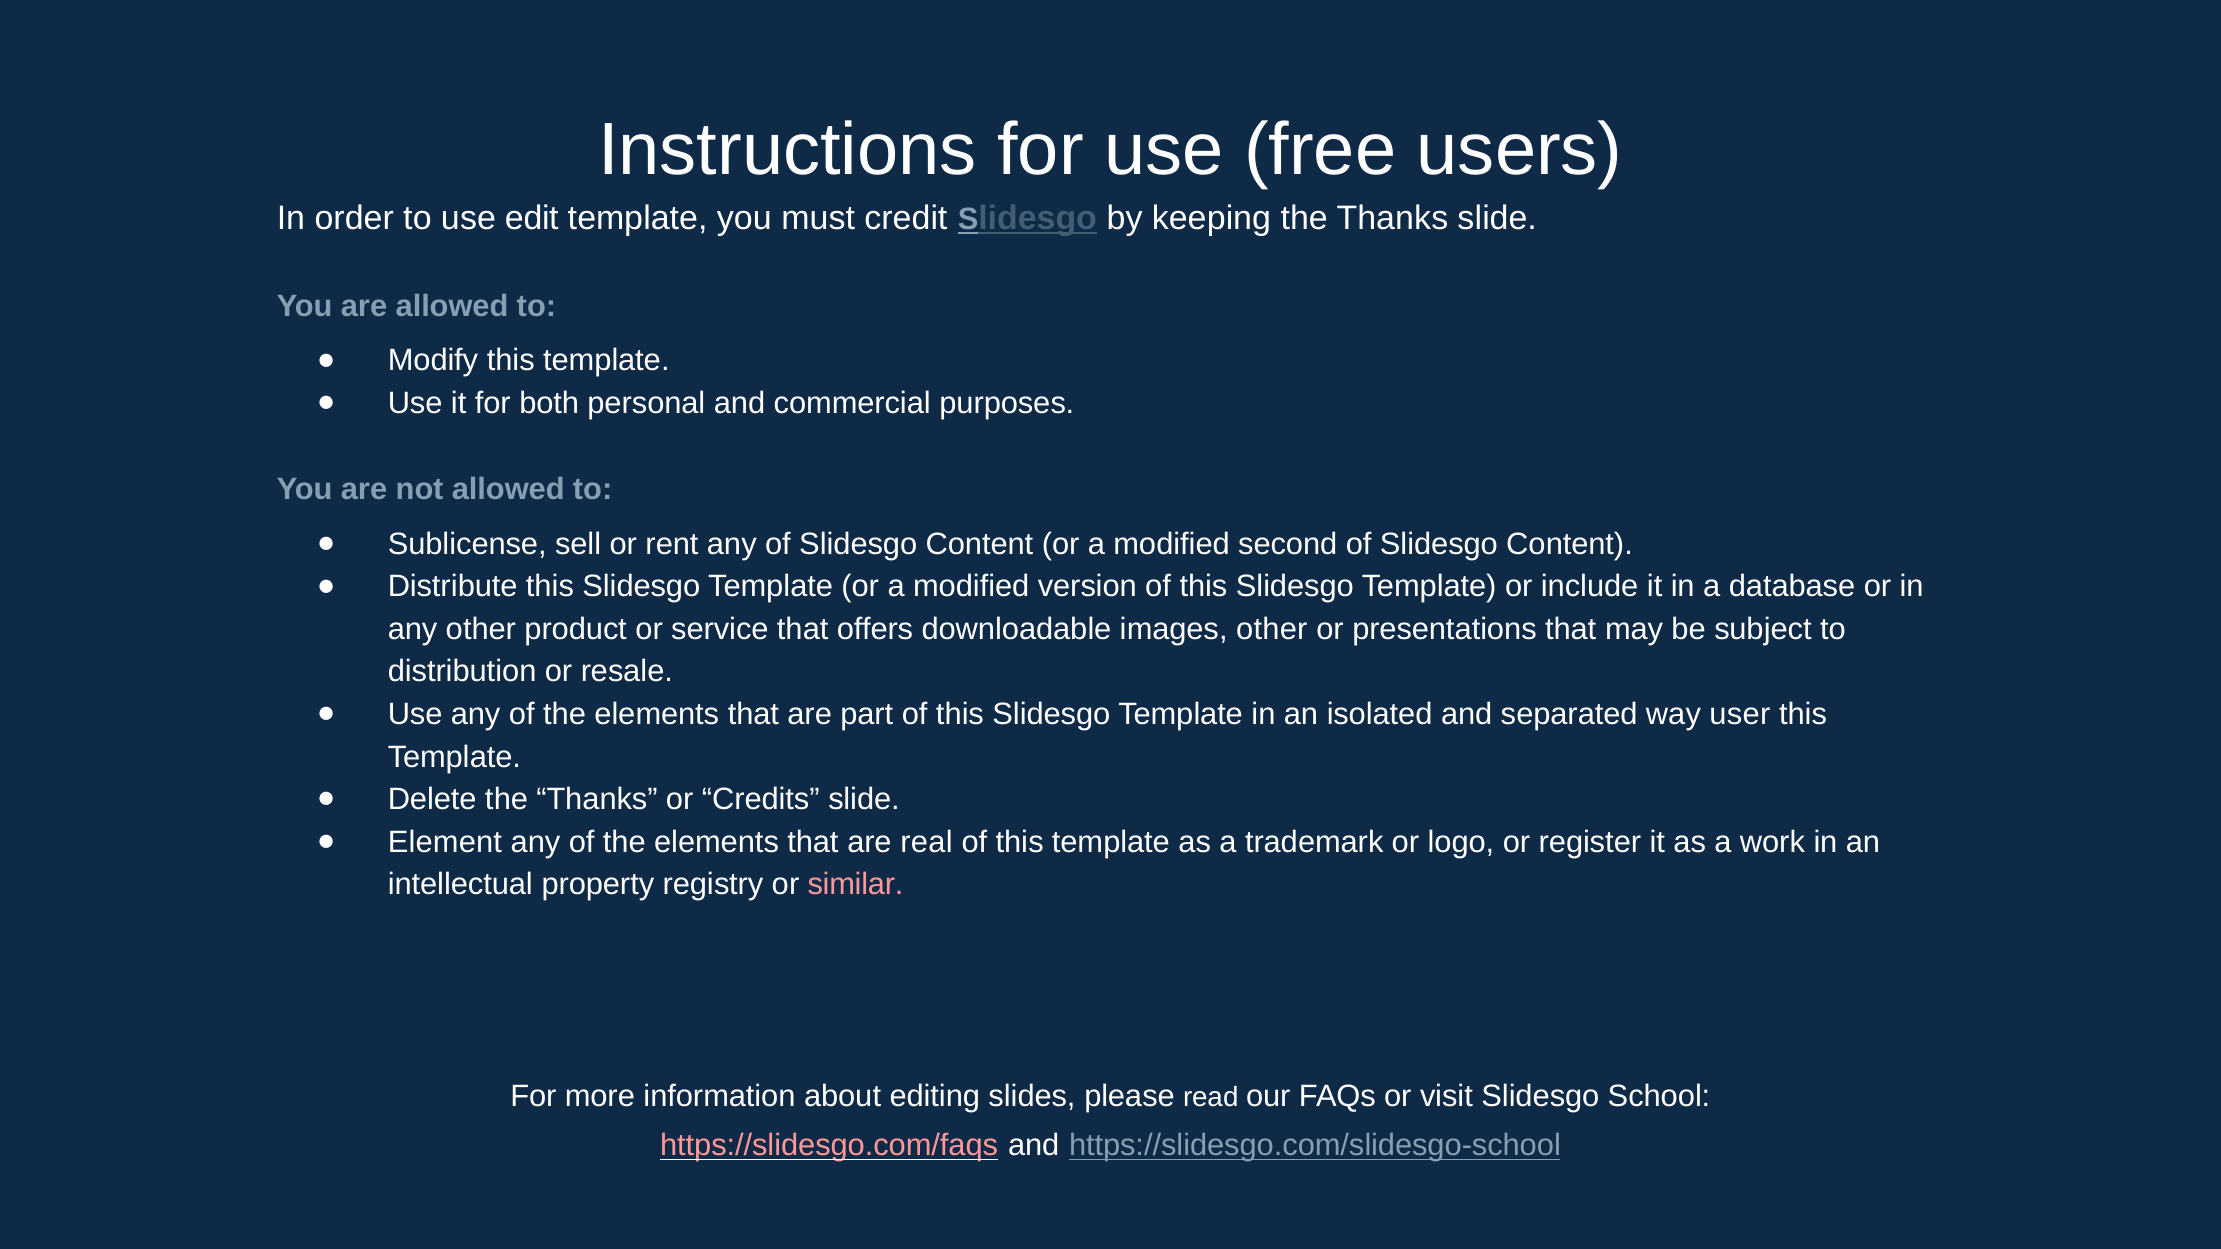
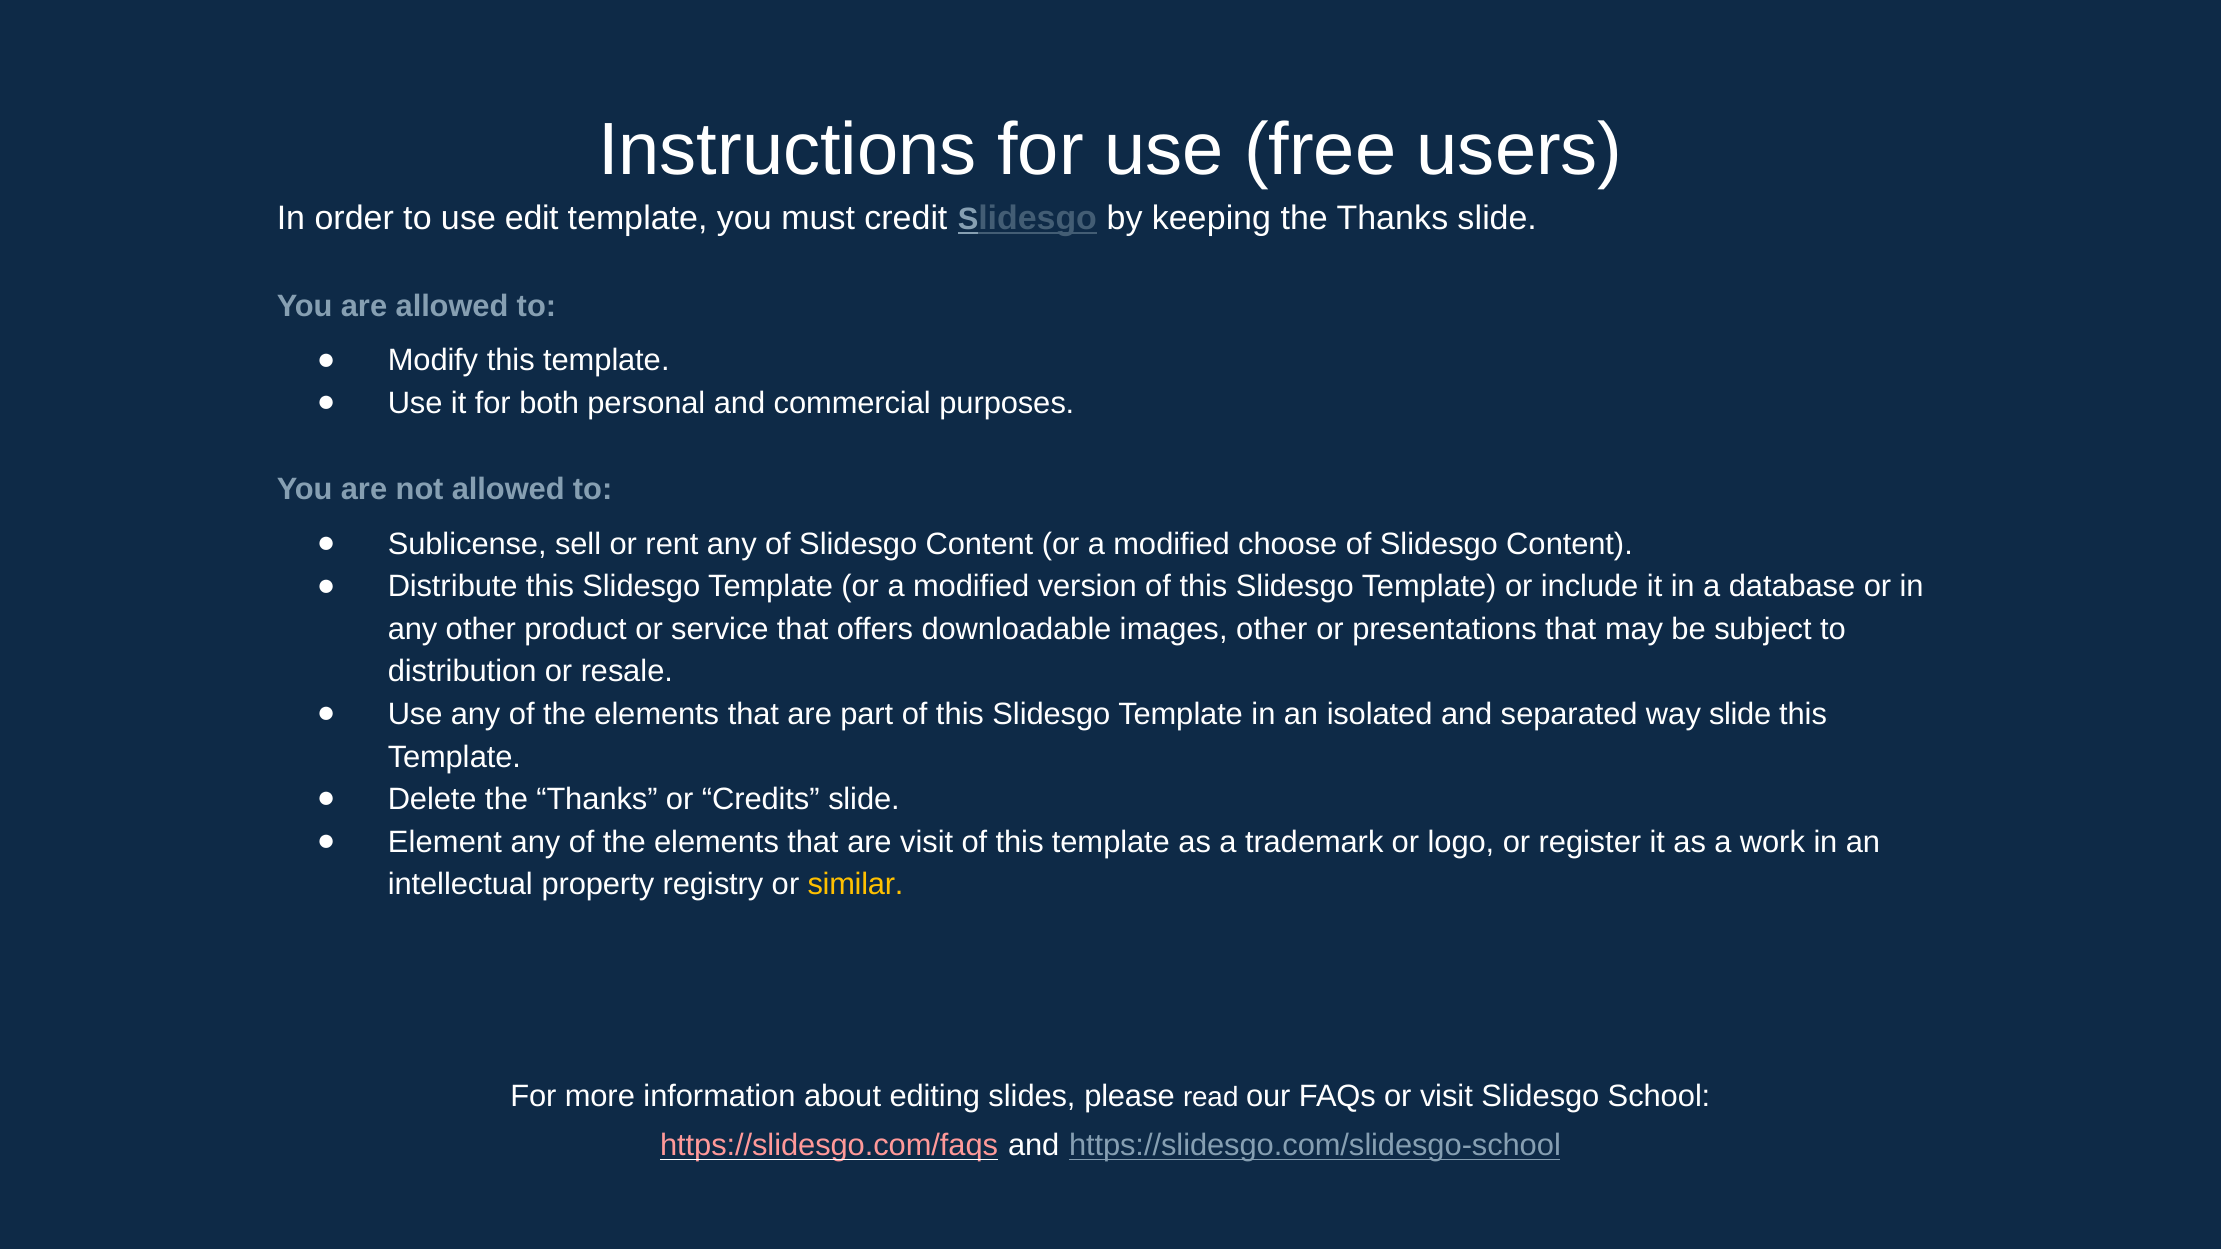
second: second -> choose
way user: user -> slide
are real: real -> visit
similar colour: pink -> yellow
